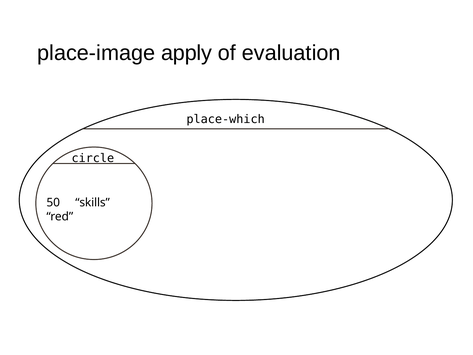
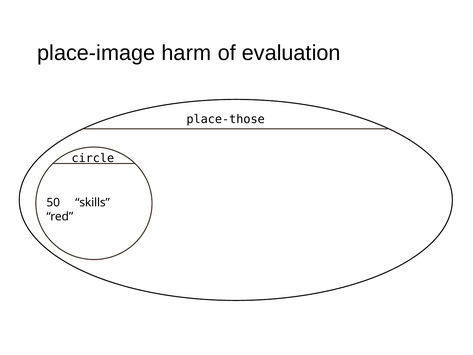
apply: apply -> harm
place-which: place-which -> place-those
